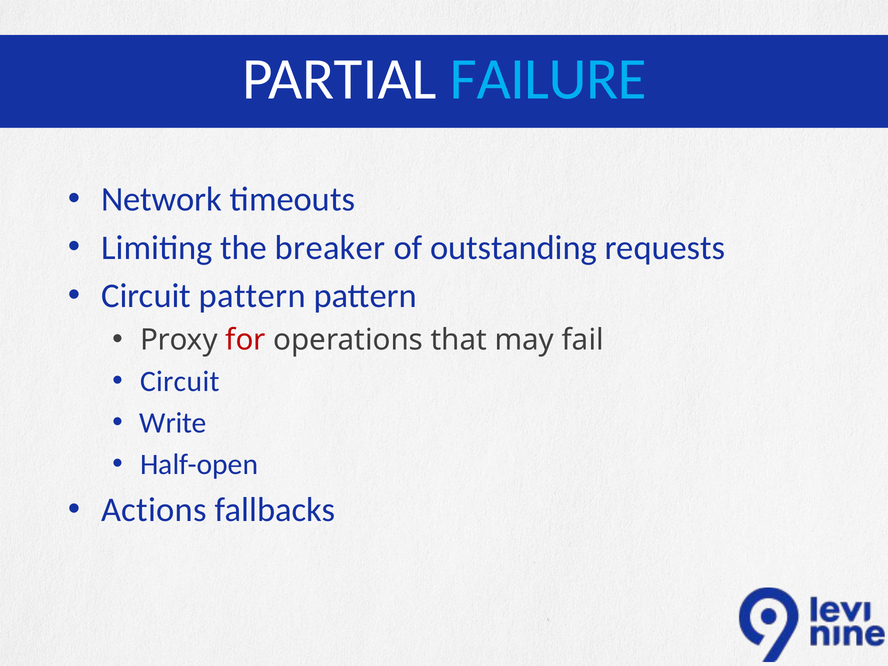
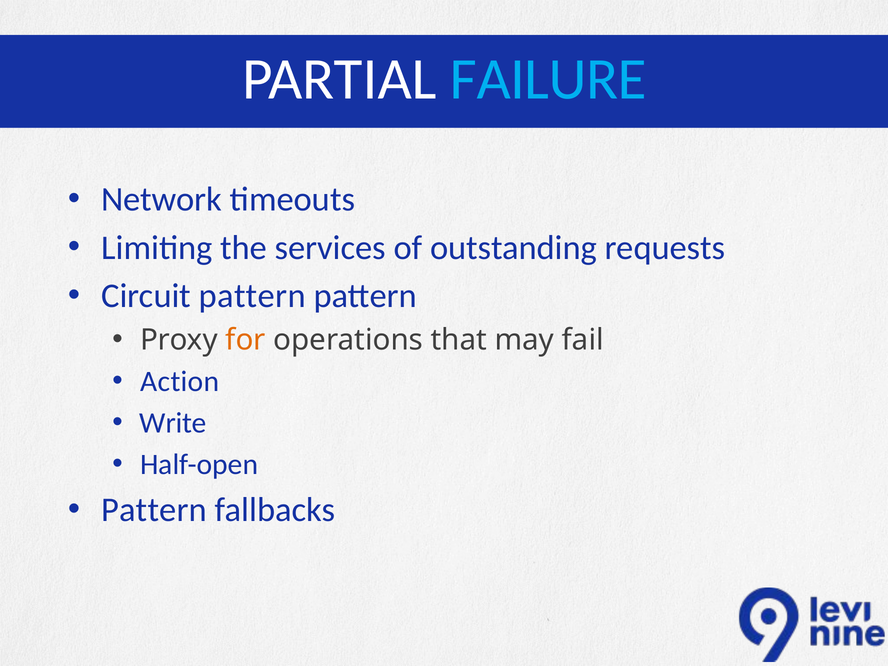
breaker: breaker -> services
for colour: red -> orange
Circuit at (180, 382): Circuit -> Action
Actions at (154, 510): Actions -> Pattern
